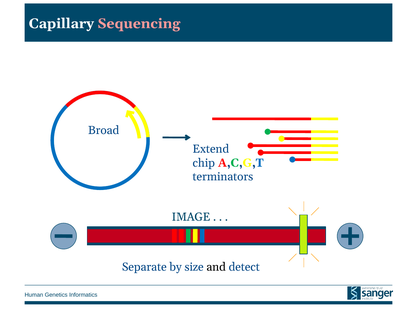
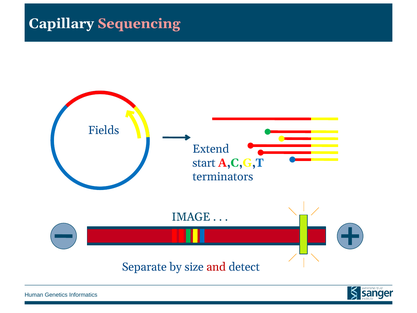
Broad: Broad -> Fields
chip: chip -> start
and colour: black -> red
